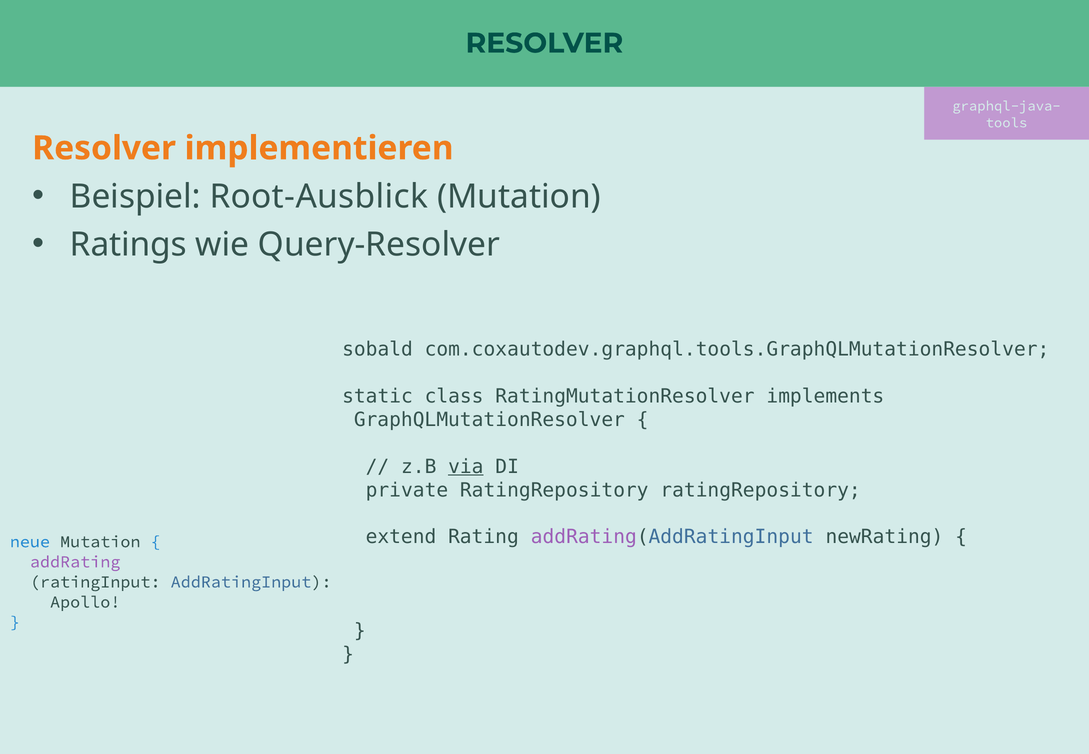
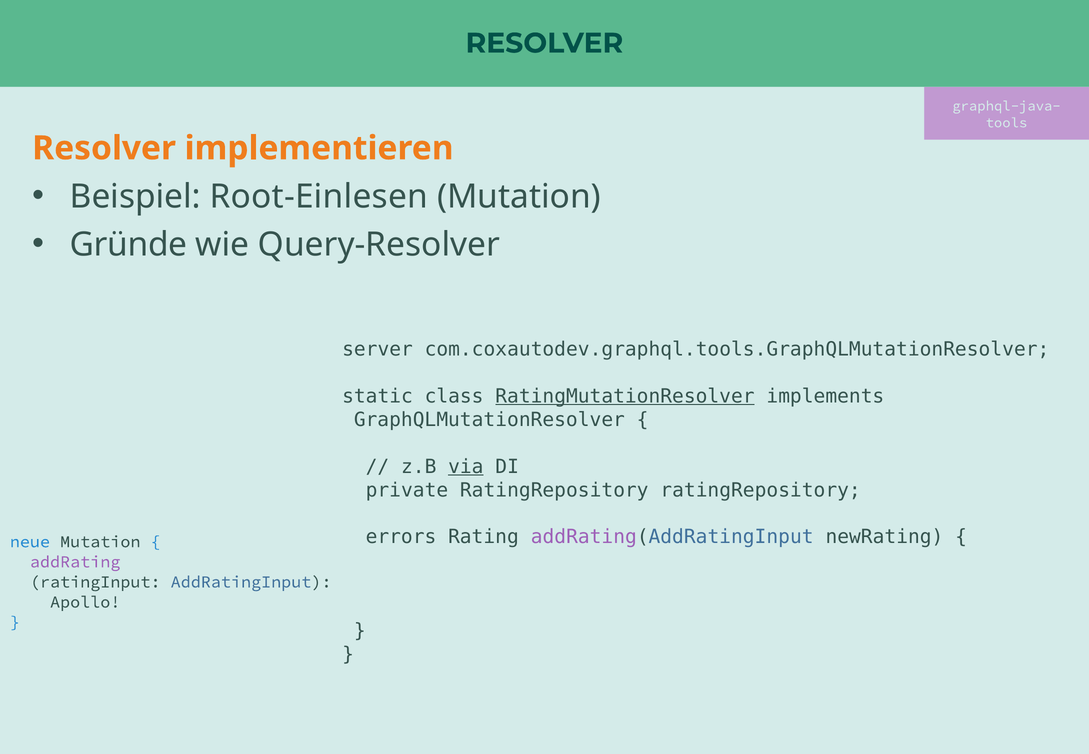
Root-Ausblick: Root-Ausblick -> Root-Einlesen
Ratings: Ratings -> Gründe
sobald: sobald -> server
RatingMutationResolver underline: none -> present
extend: extend -> errors
